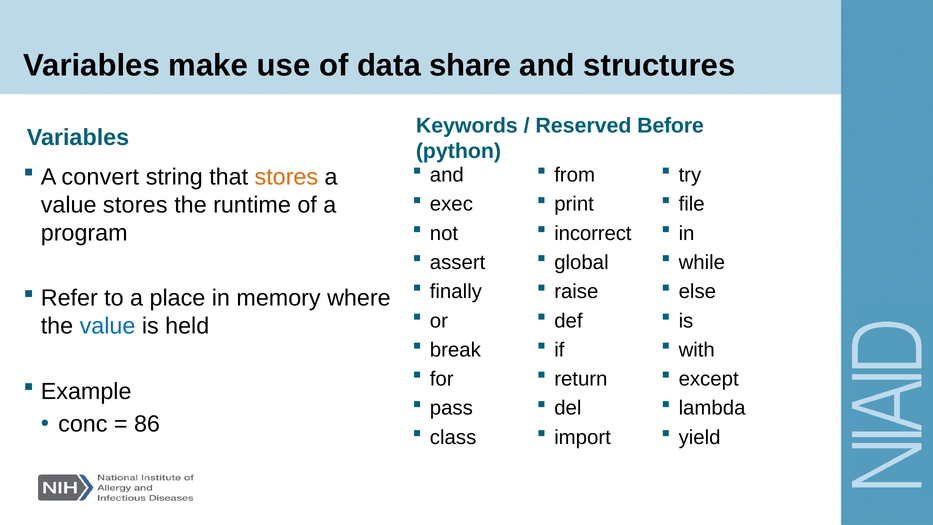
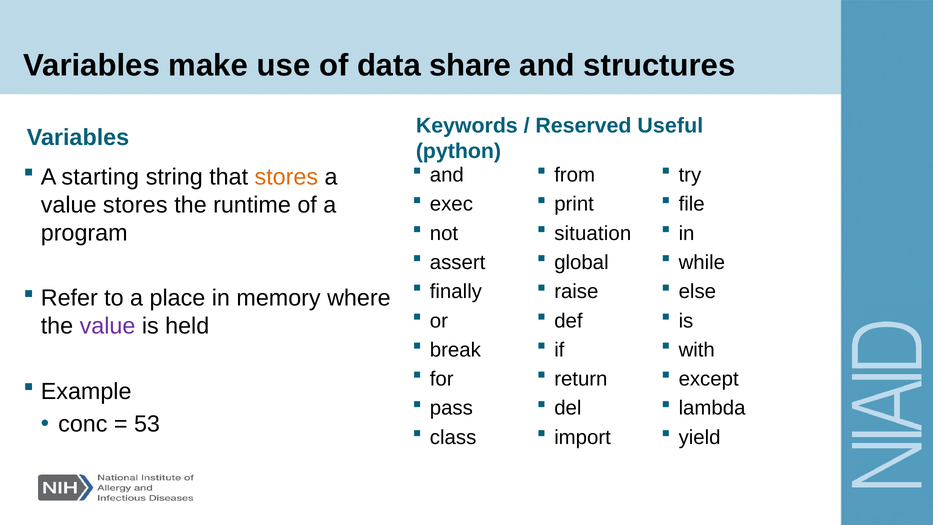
Before: Before -> Useful
convert: convert -> starting
incorrect: incorrect -> situation
value at (108, 326) colour: blue -> purple
86: 86 -> 53
